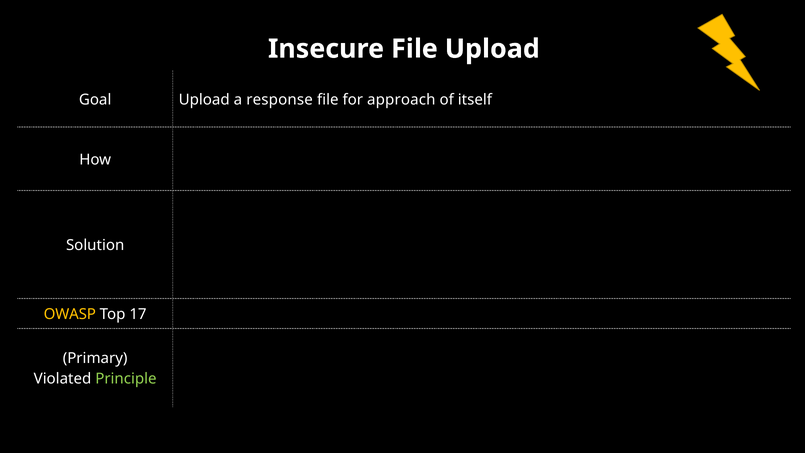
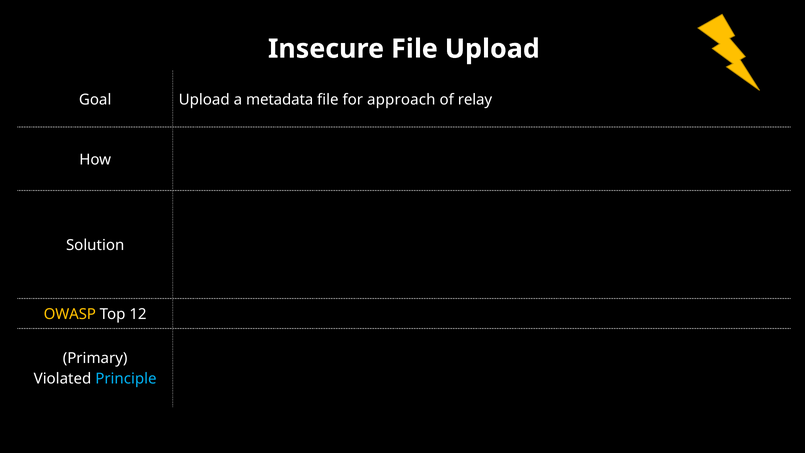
response: response -> metadata
itself: itself -> relay
17: 17 -> 12
Principle colour: light green -> light blue
